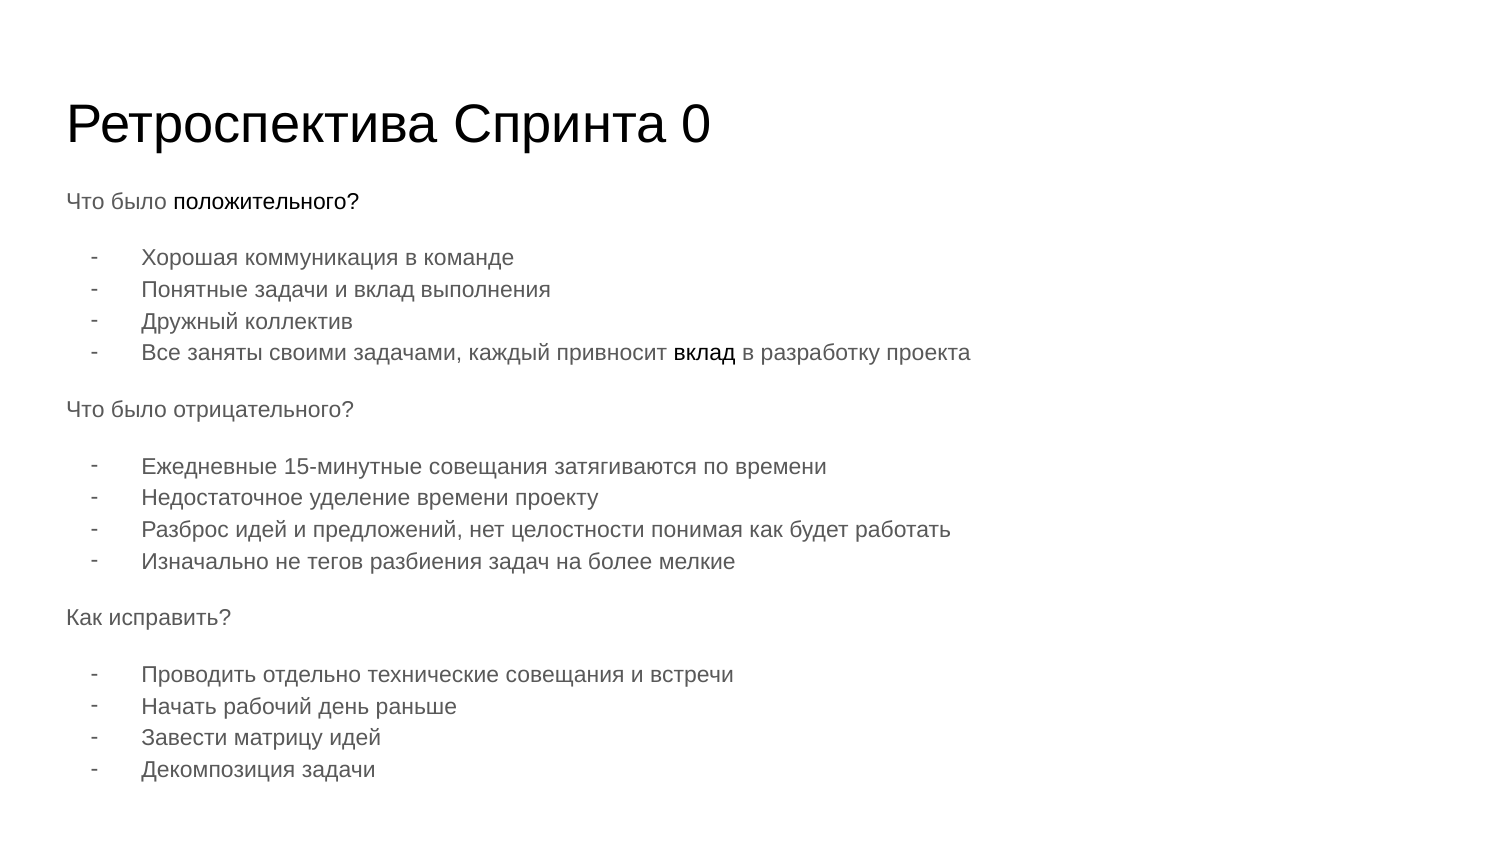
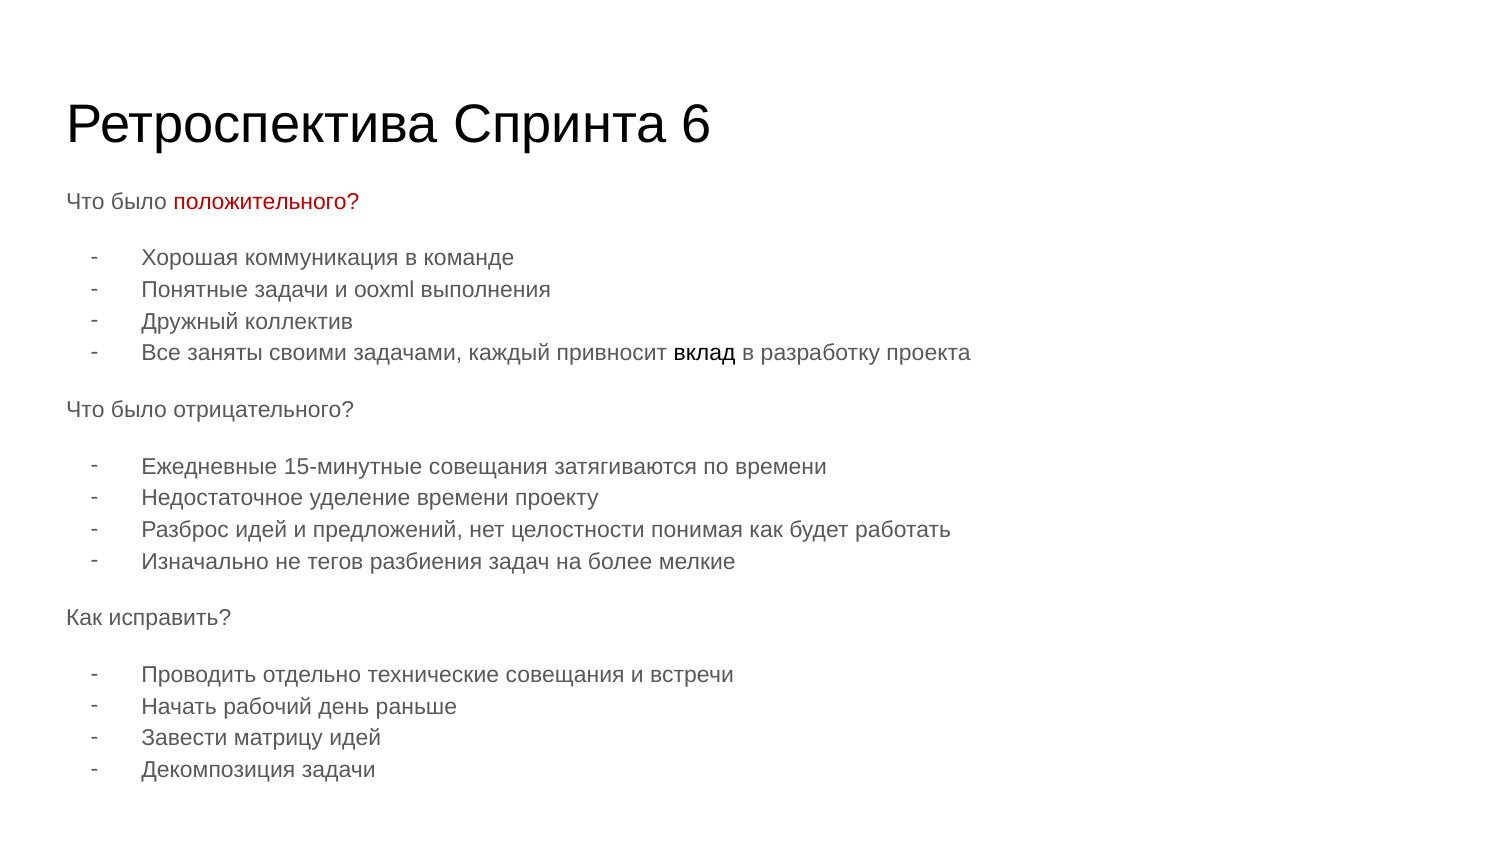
0: 0 -> 6
положительного colour: black -> red
и вклад: вклад -> ooxml
